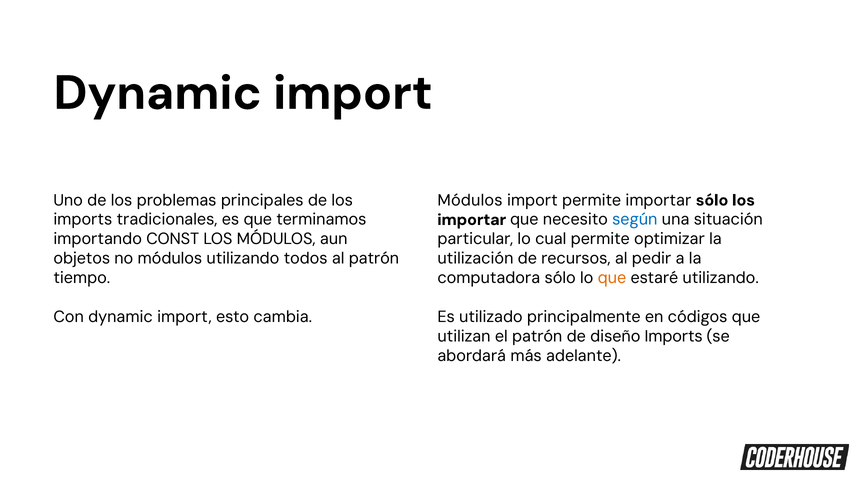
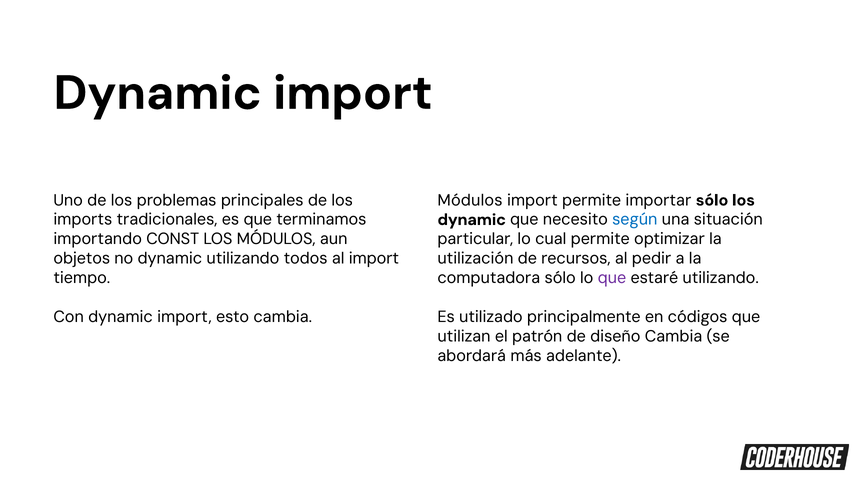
importar at (472, 220): importar -> dynamic
no módulos: módulos -> dynamic
al patrón: patrón -> import
que at (612, 278) colour: orange -> purple
diseño Imports: Imports -> Cambia
